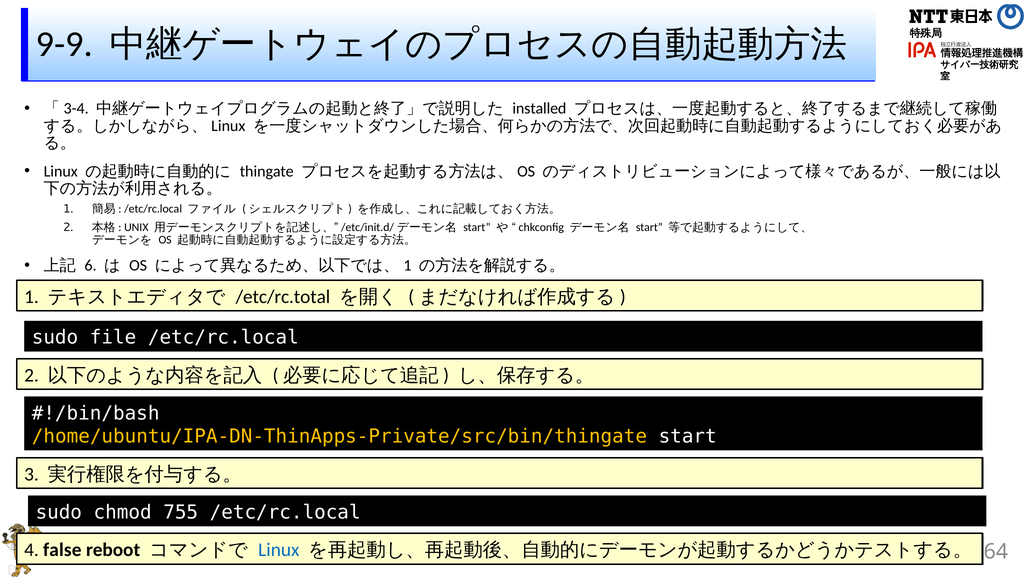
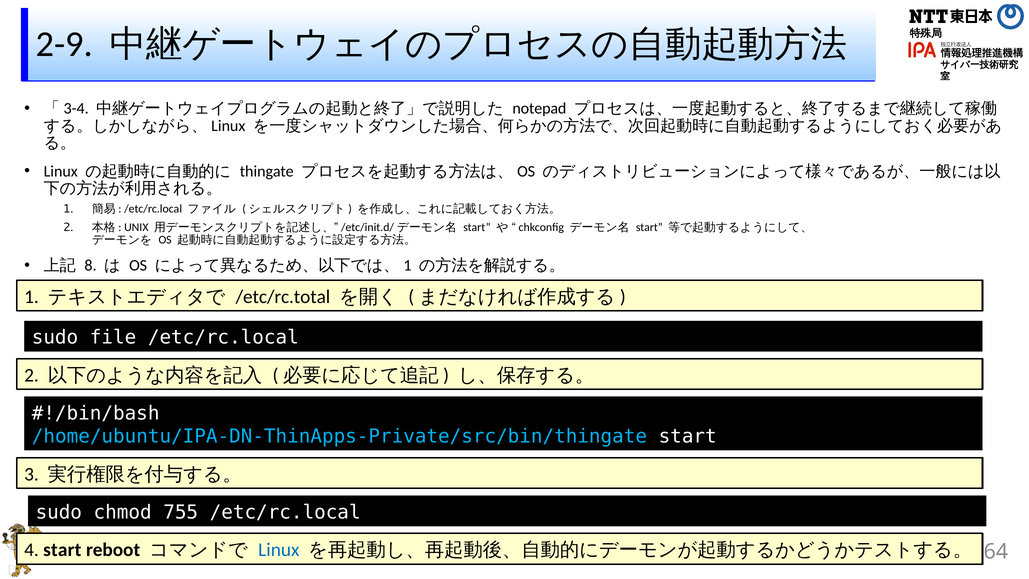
9-9: 9-9 -> 2-9
installed: installed -> notepad
6: 6 -> 8
/home/ubuntu/IPA-DN-ThinApps-Private/src/bin/thingate colour: yellow -> light blue
4 false: false -> start
